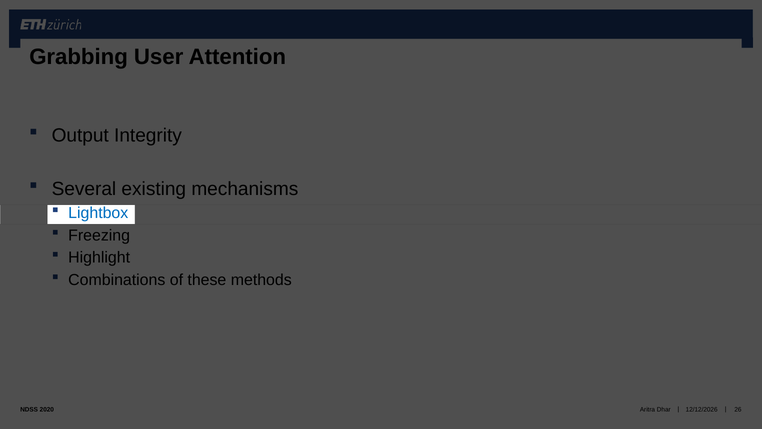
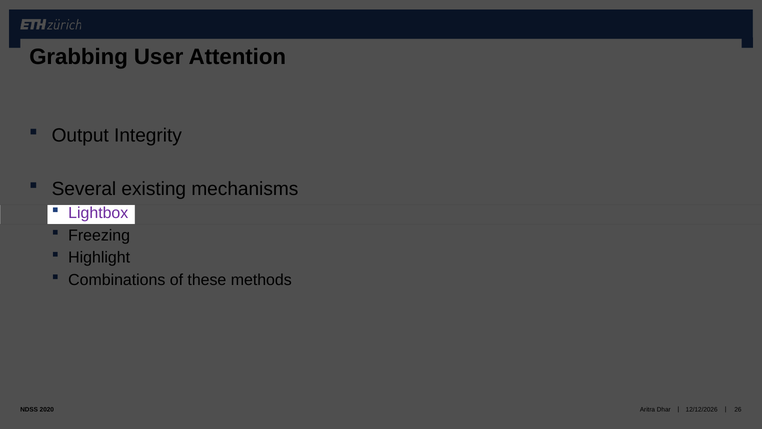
Lightbox colour: blue -> purple
